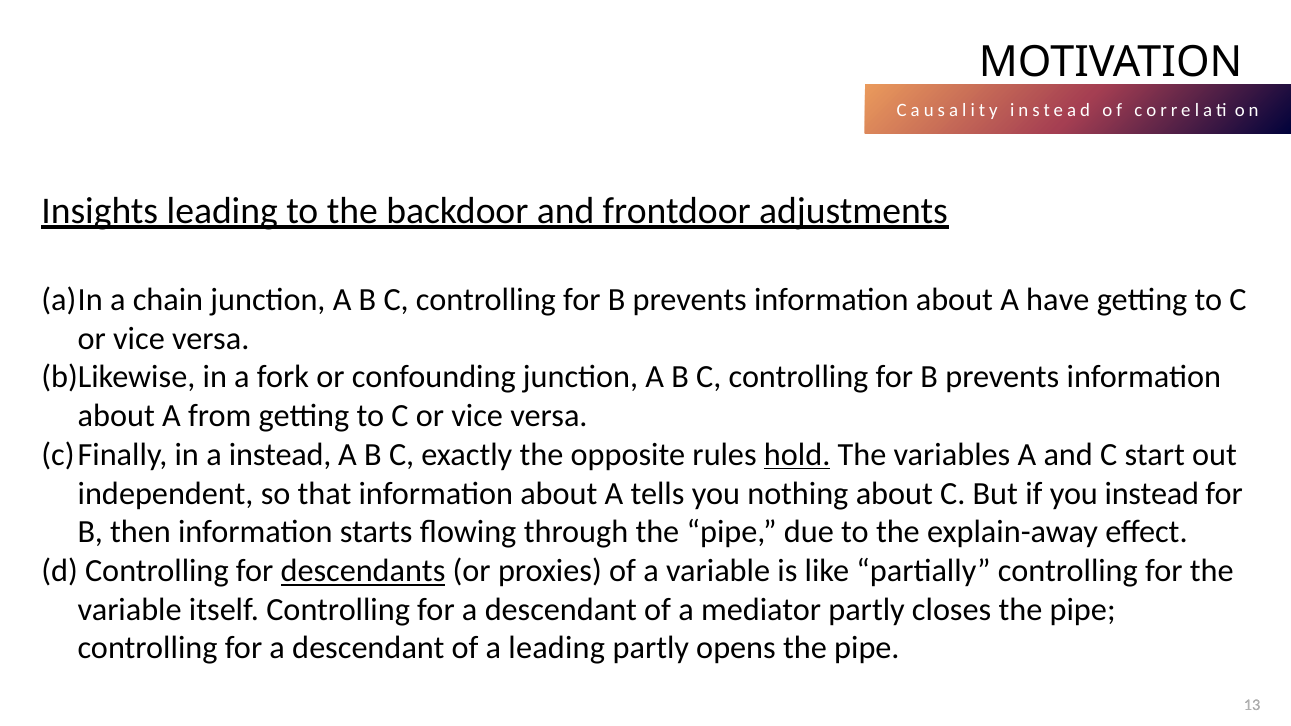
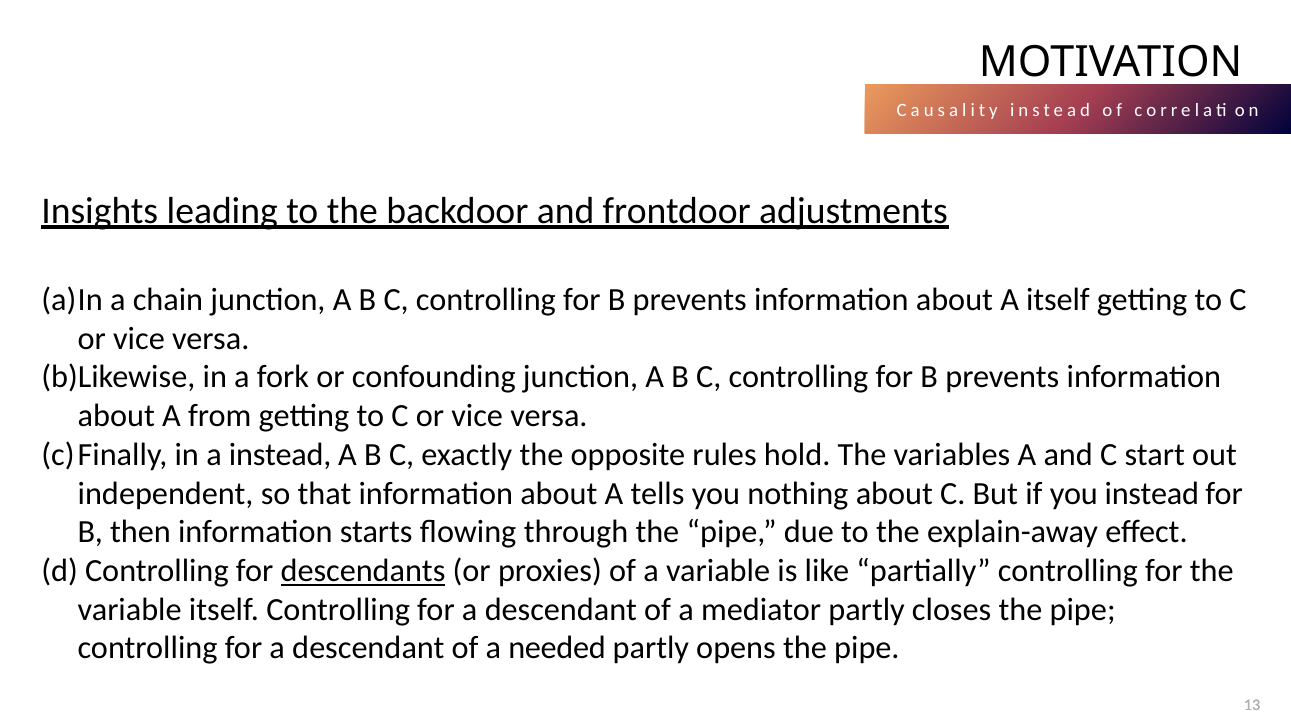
A have: have -> itself
hold underline: present -> none
a leading: leading -> needed
